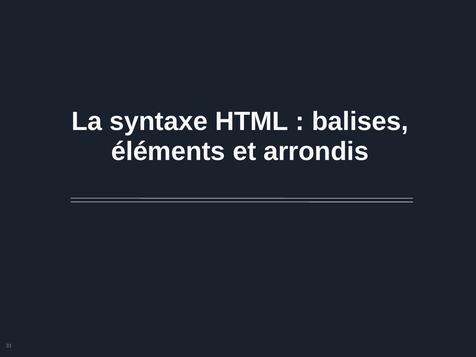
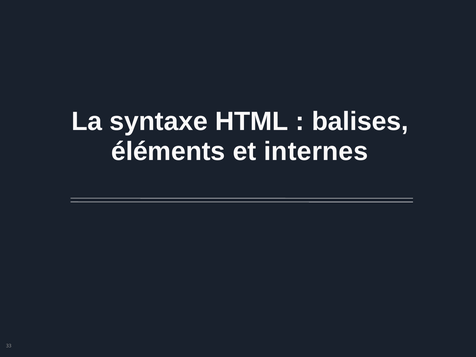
arrondis: arrondis -> internes
